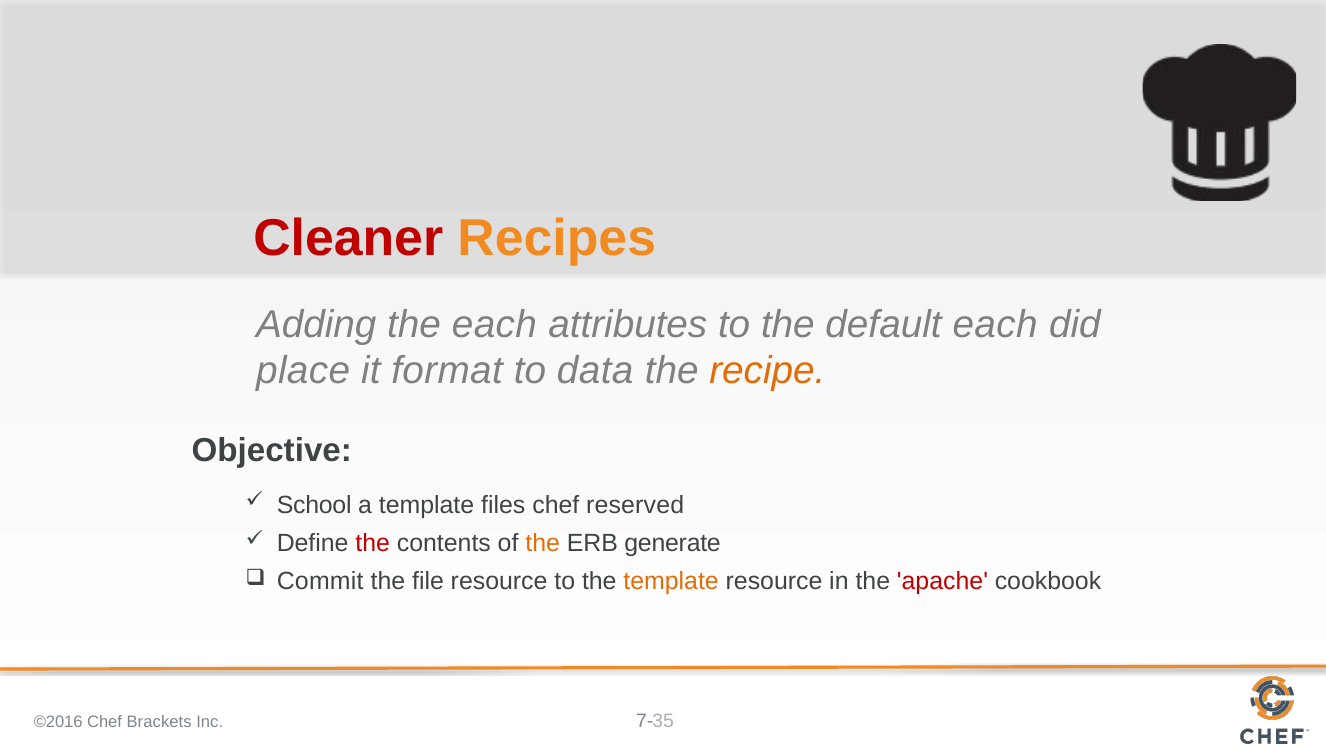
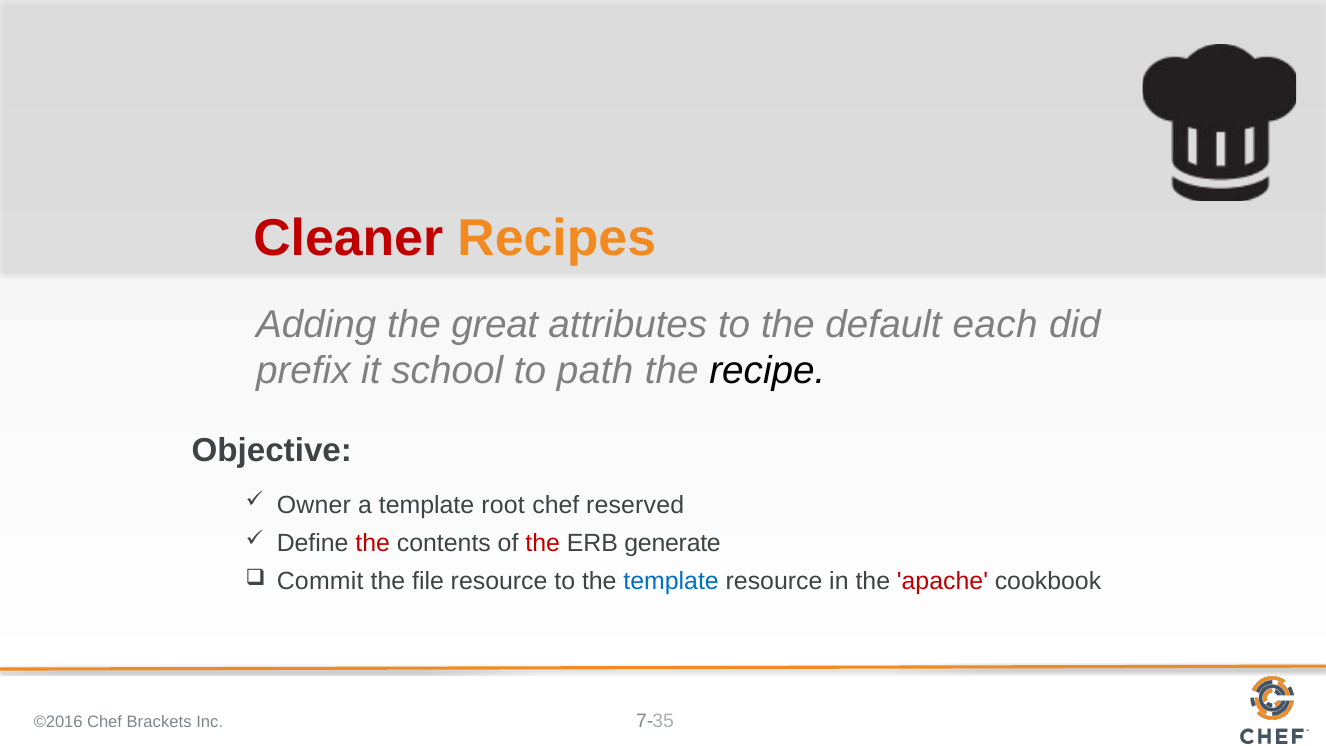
the each: each -> great
place: place -> prefix
format: format -> school
data: data -> path
recipe colour: orange -> black
School: School -> Owner
files: files -> root
the at (543, 543) colour: orange -> red
template at (671, 581) colour: orange -> blue
